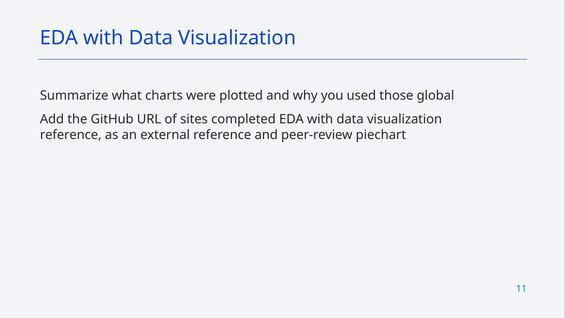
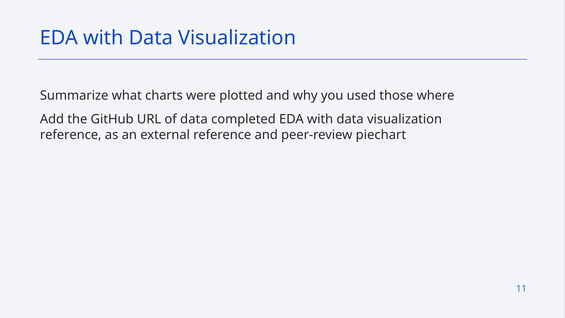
global: global -> where
of sites: sites -> data
